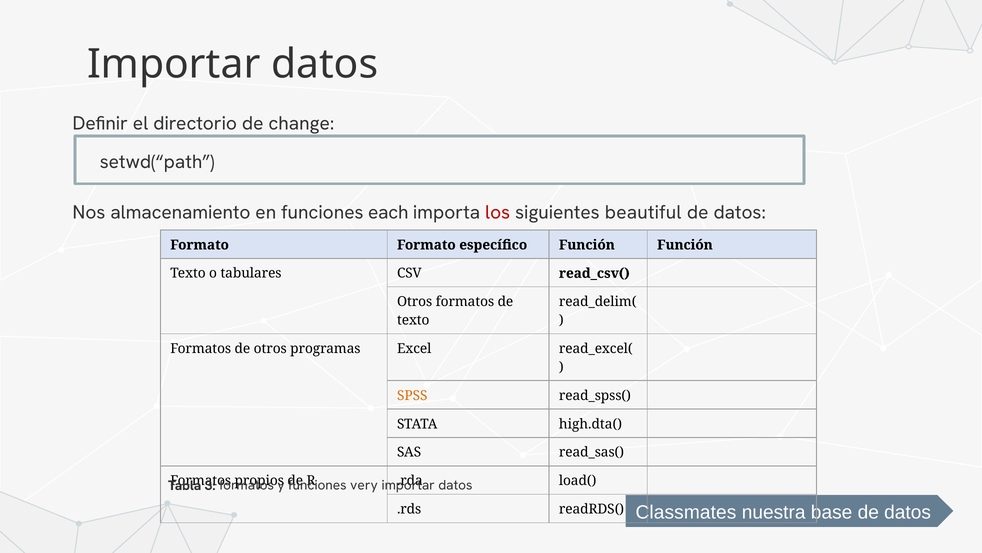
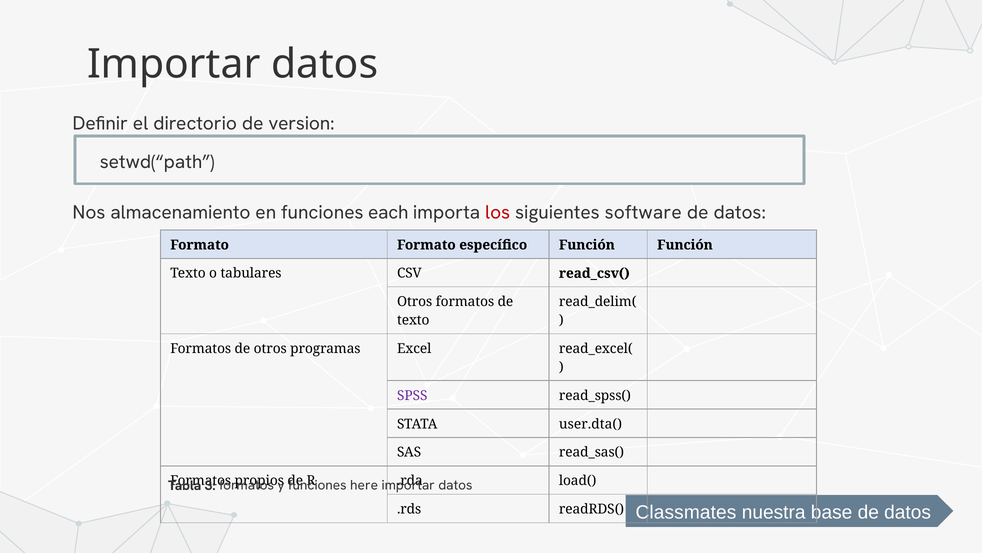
change: change -> version
beautiful: beautiful -> software
SPSS colour: orange -> purple
high.dta(: high.dta( -> user.dta(
very: very -> here
